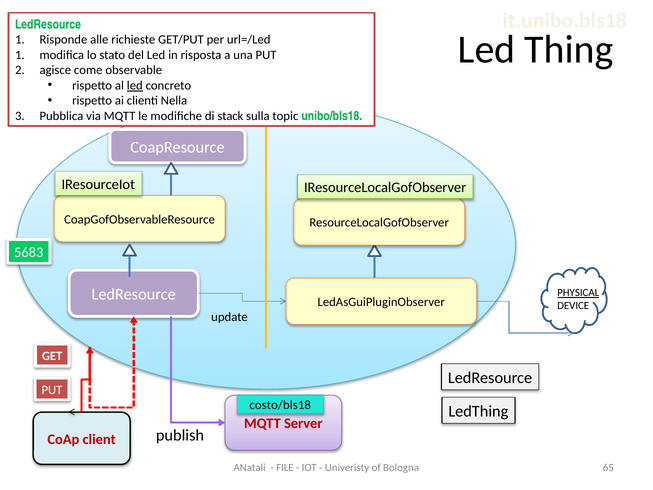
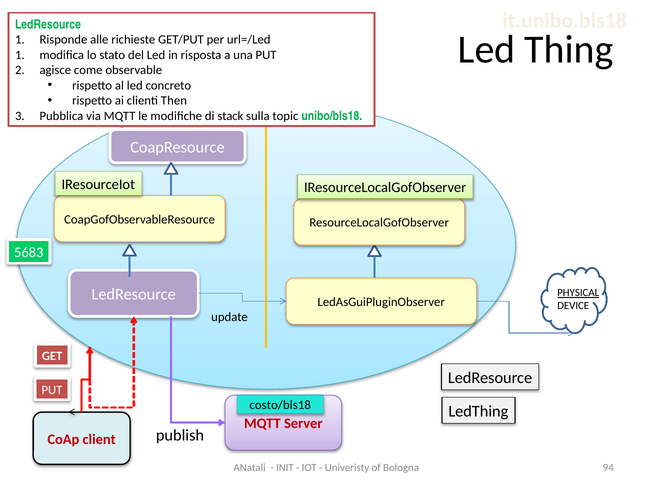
led at (135, 85) underline: present -> none
Nella: Nella -> Then
FILE: FILE -> INIT
65: 65 -> 94
